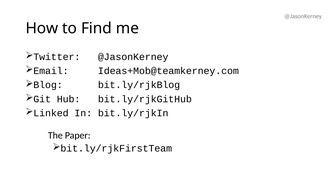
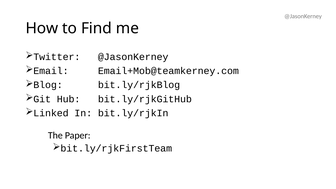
Ideas+Mob@teamkerney.com: Ideas+Mob@teamkerney.com -> Email+Mob@teamkerney.com
